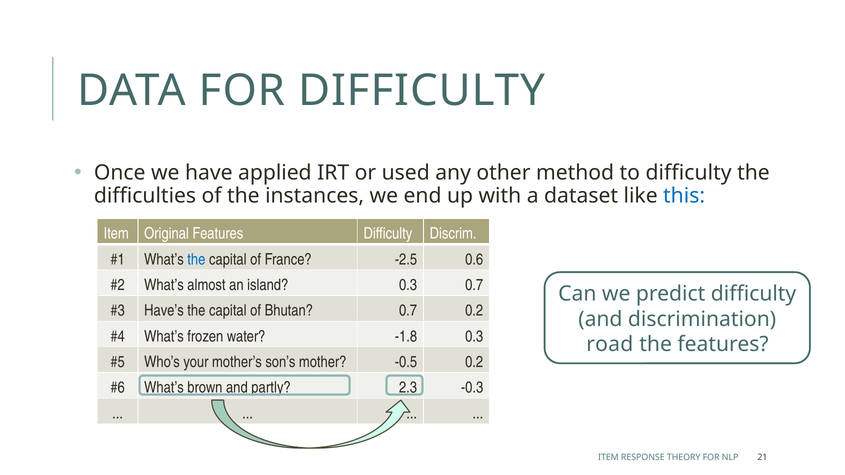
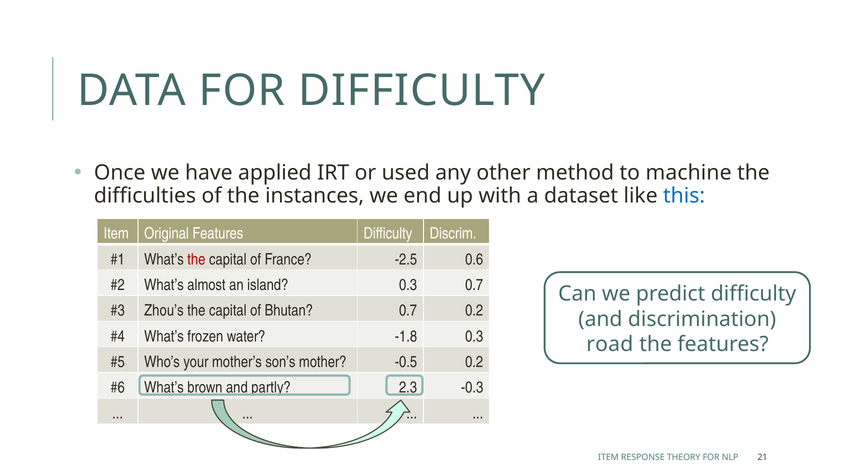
to difficulty: difficulty -> machine
the at (196, 259) colour: blue -> red
Have’s: Have’s -> Zhou’s
